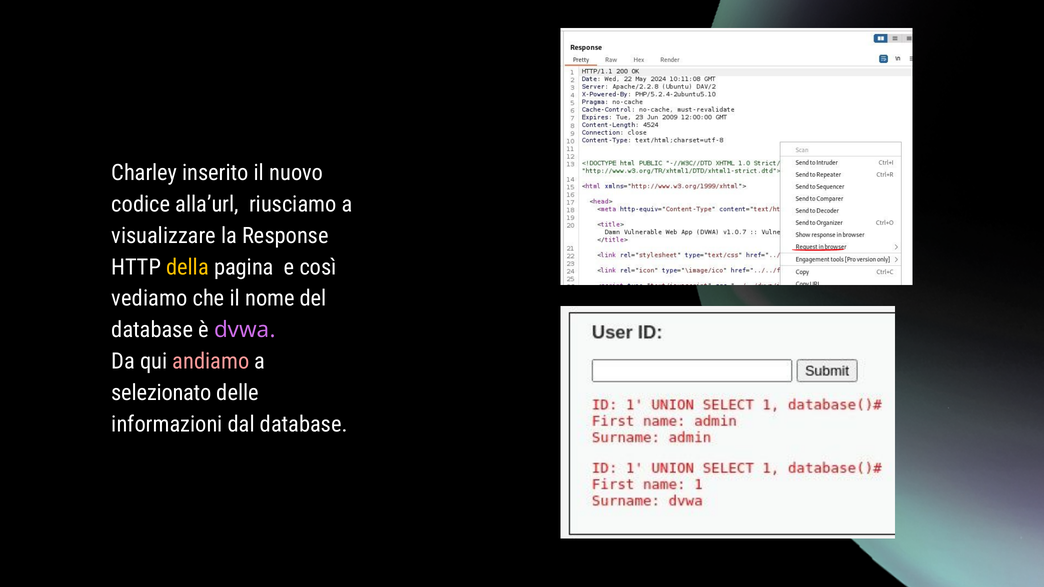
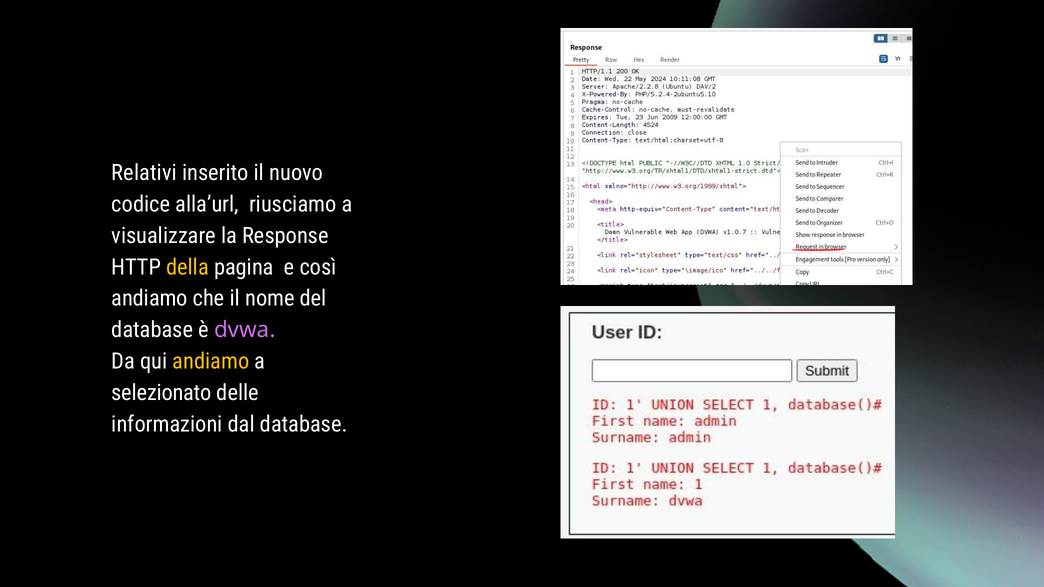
Charley: Charley -> Relativi
vediamo at (149, 299): vediamo -> andiamo
andiamo at (211, 362) colour: pink -> yellow
